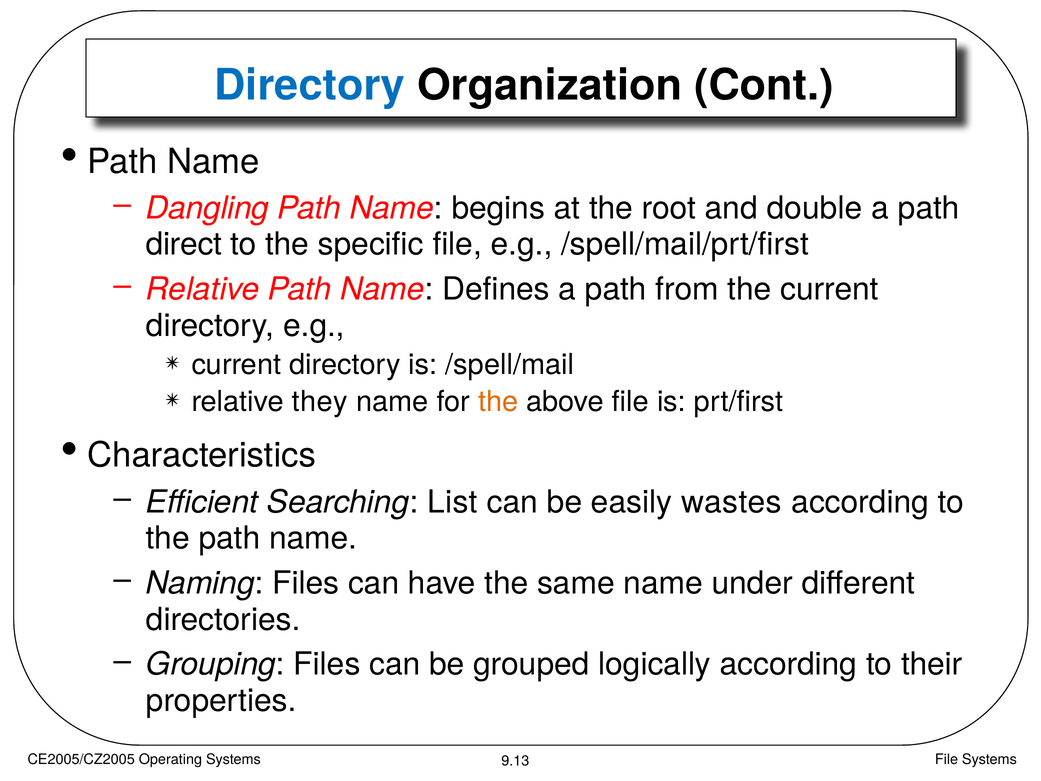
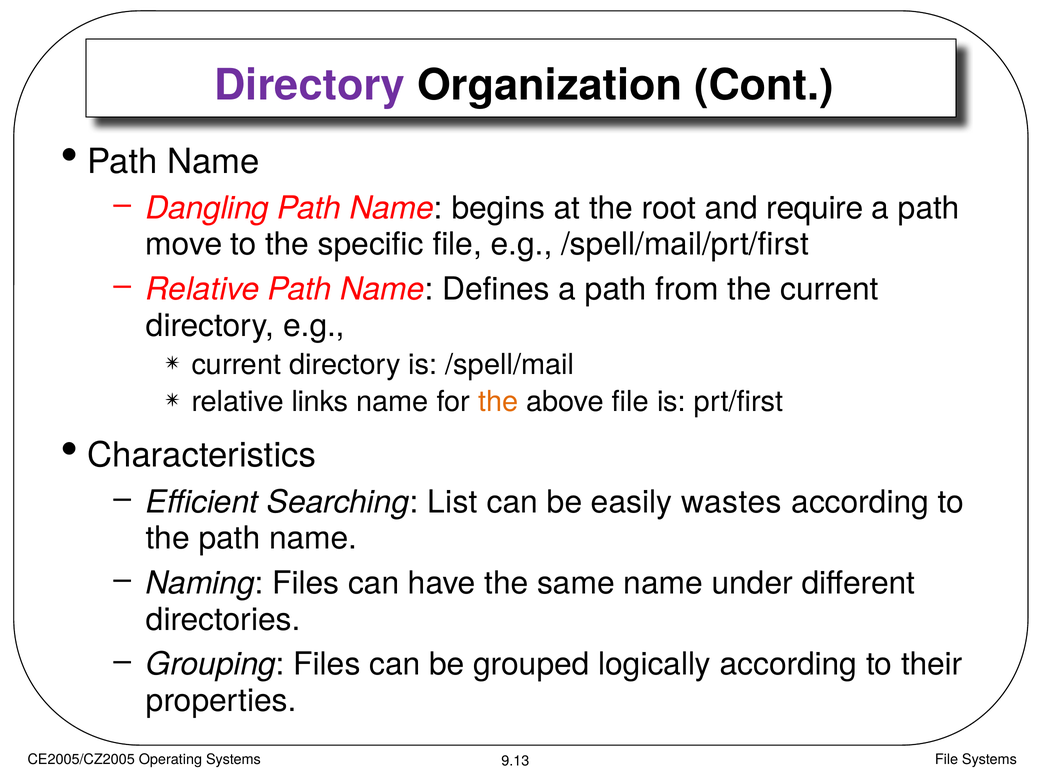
Directory at (310, 85) colour: blue -> purple
double: double -> require
direct: direct -> move
they: they -> links
